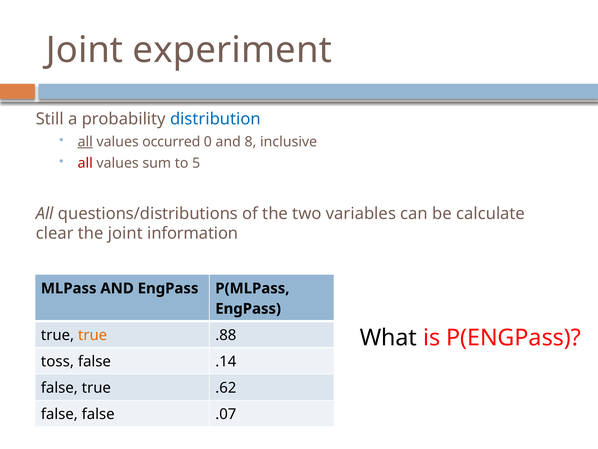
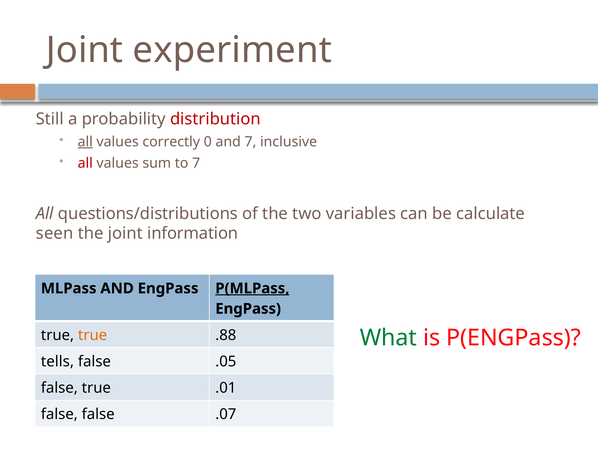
distribution colour: blue -> red
occurred: occurred -> correctly
and 8: 8 -> 7
to 5: 5 -> 7
clear: clear -> seen
P(MLPass underline: none -> present
What colour: black -> green
toss: toss -> tells
.14: .14 -> .05
.62: .62 -> .01
